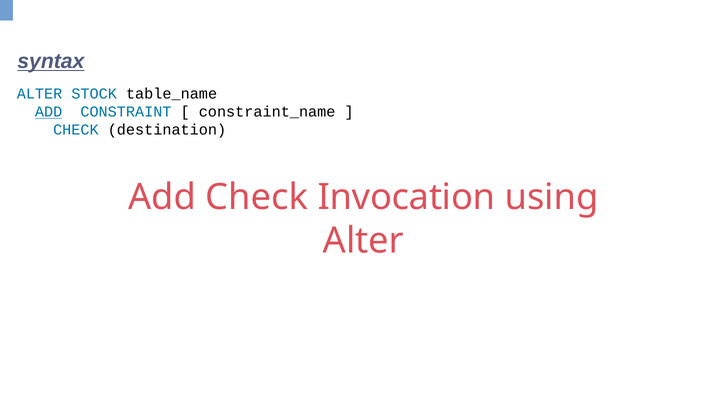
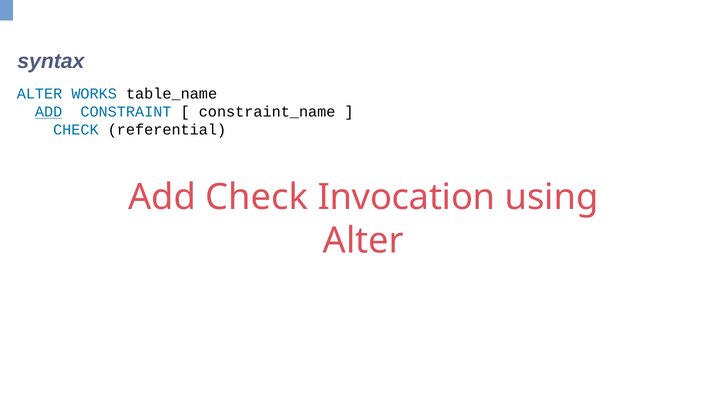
syntax underline: present -> none
STOCK: STOCK -> WORKS
destination: destination -> referential
